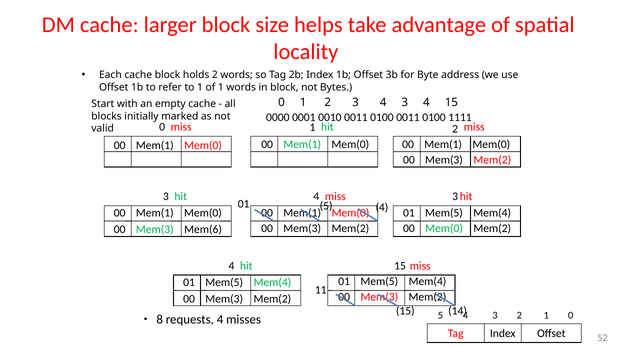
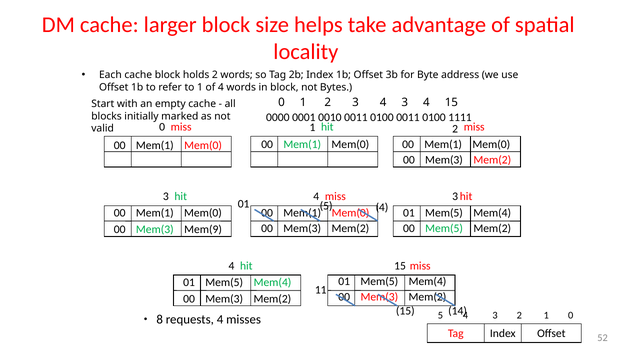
of 1: 1 -> 4
00 Mem(0: Mem(0 -> Mem(5
Mem(6: Mem(6 -> Mem(9
